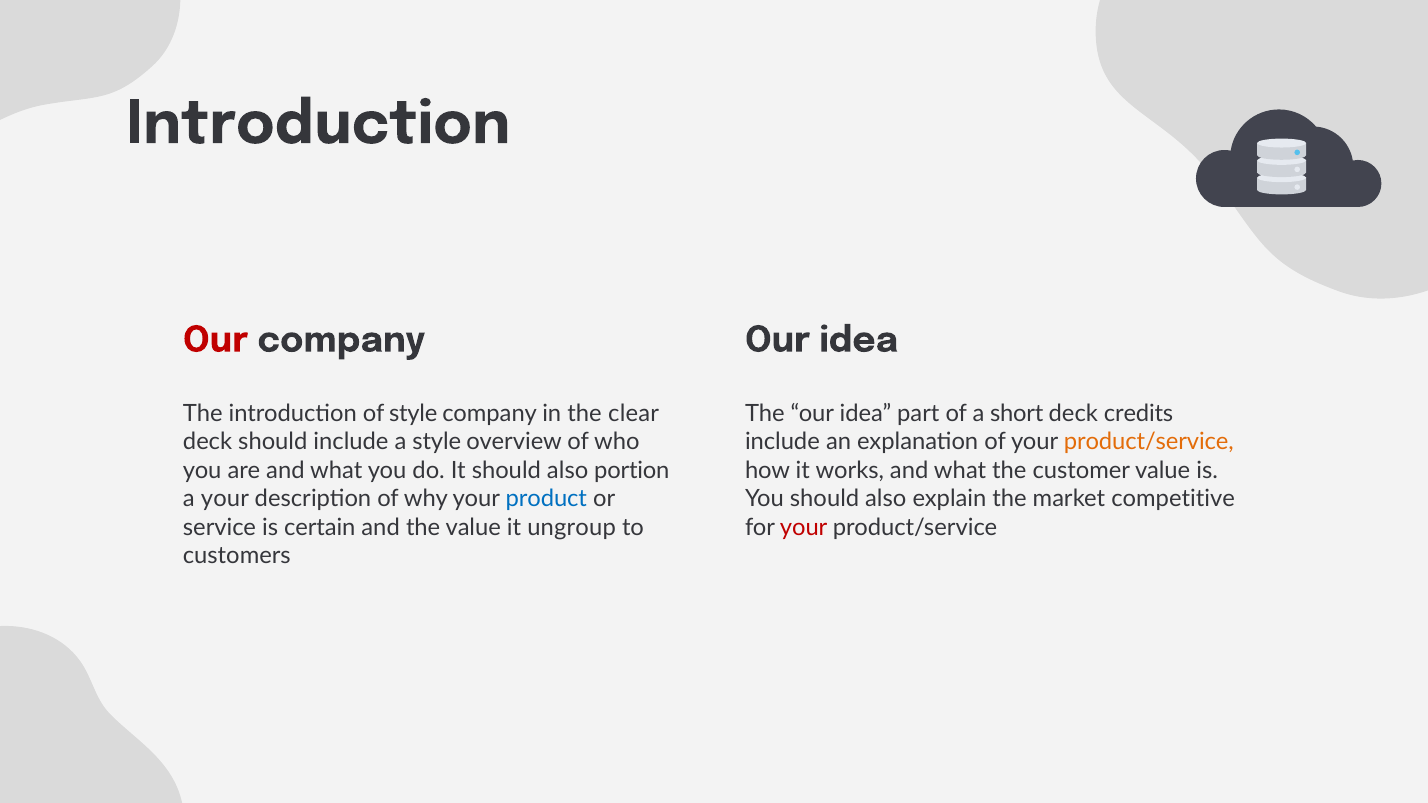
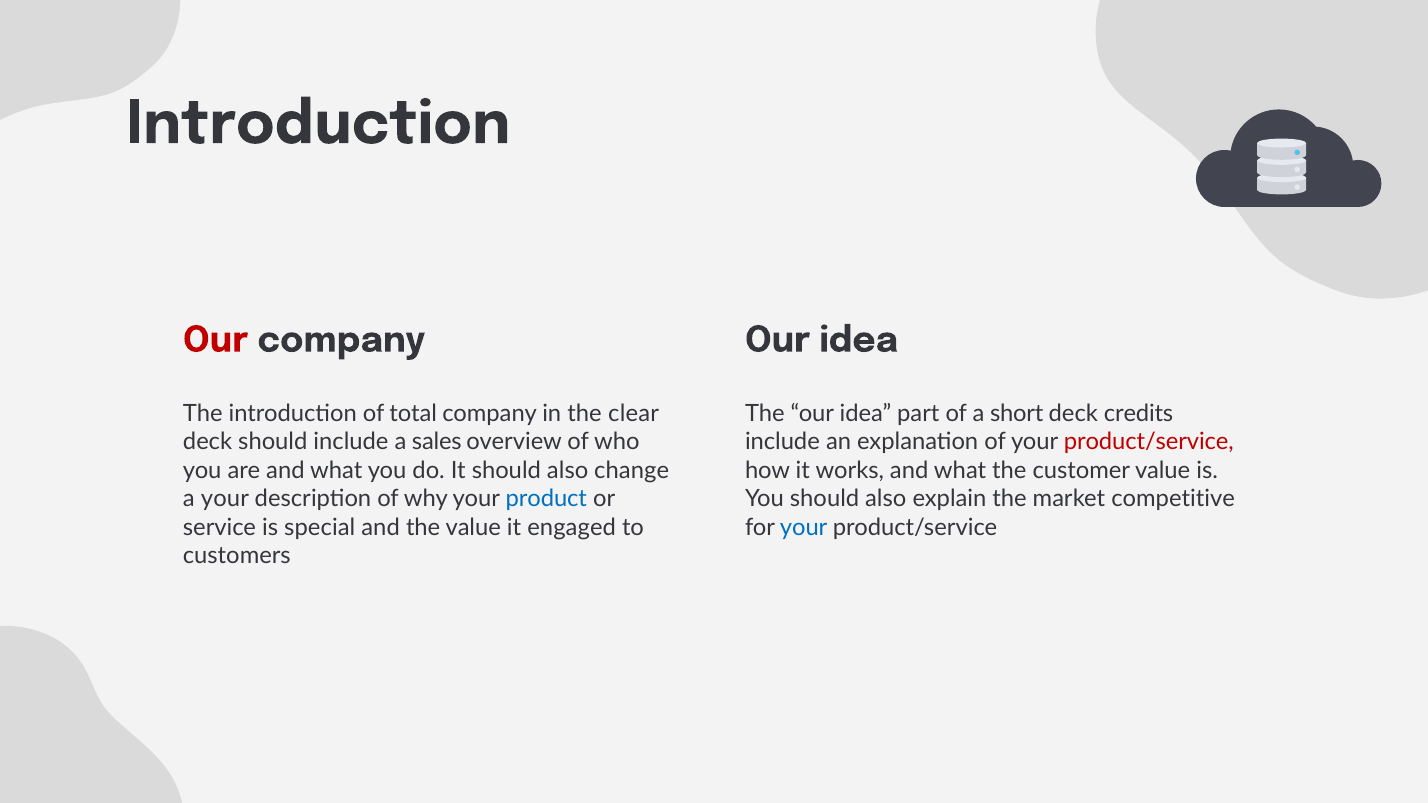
of style: style -> total
a style: style -> sales
product/service at (1149, 442) colour: orange -> red
portion: portion -> change
certain: certain -> special
ungroup: ungroup -> engaged
your at (804, 528) colour: red -> blue
